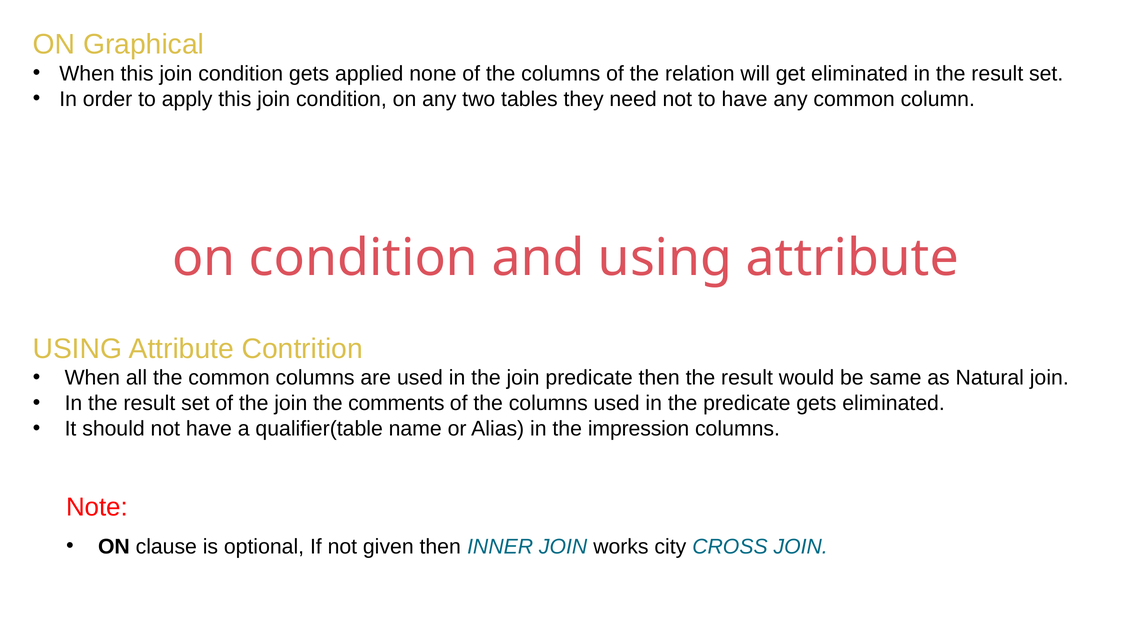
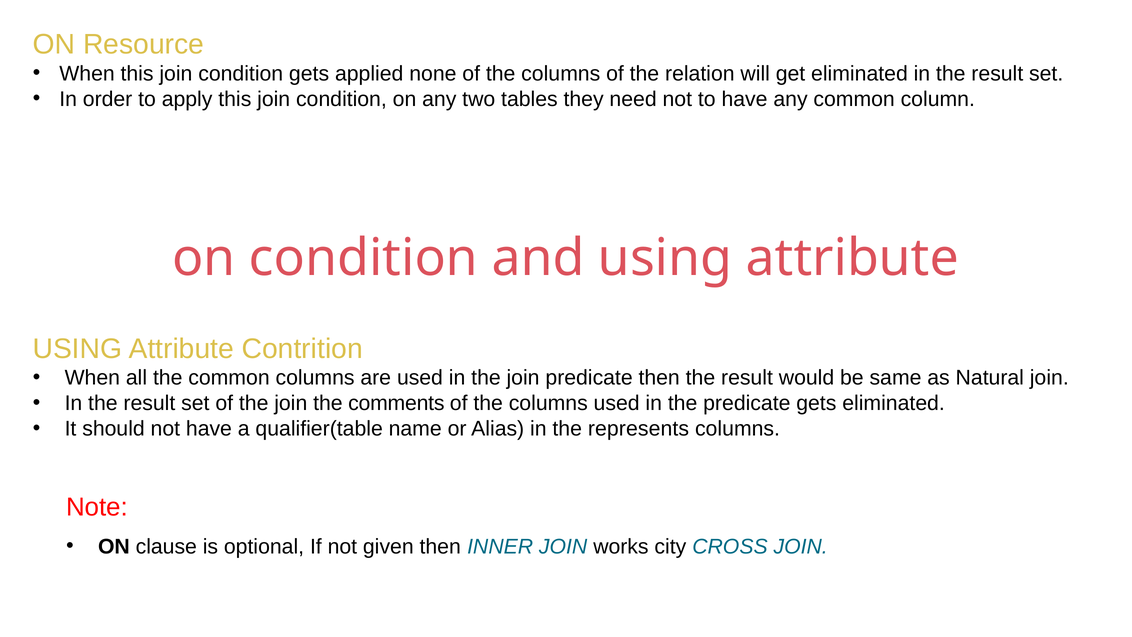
Graphical: Graphical -> Resource
impression: impression -> represents
